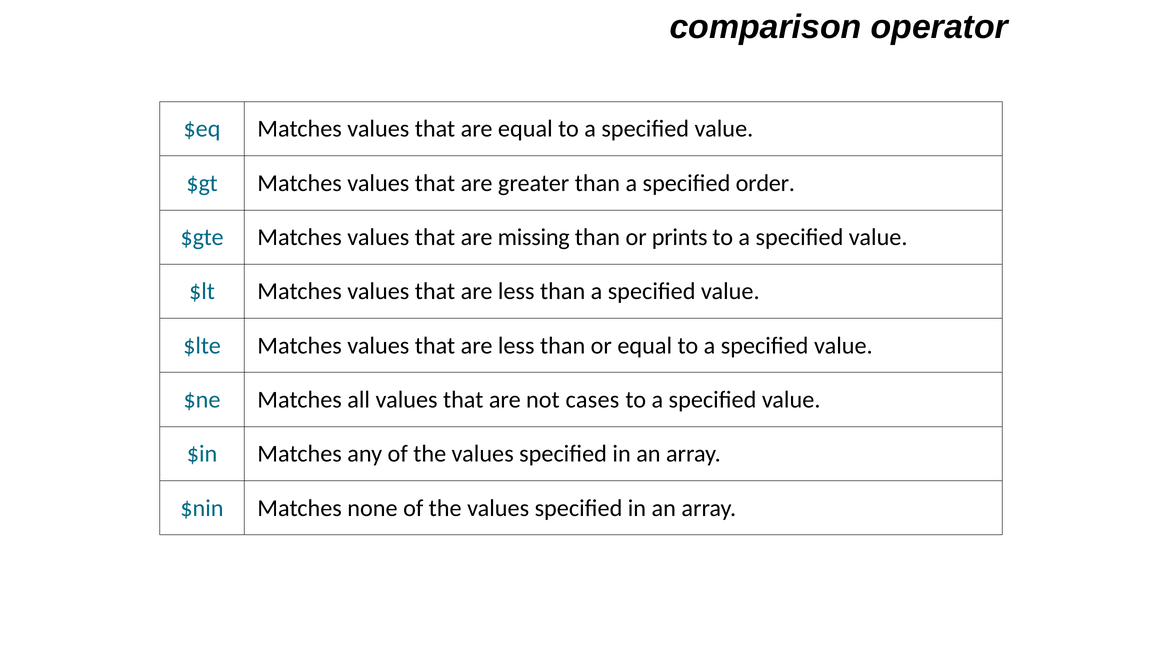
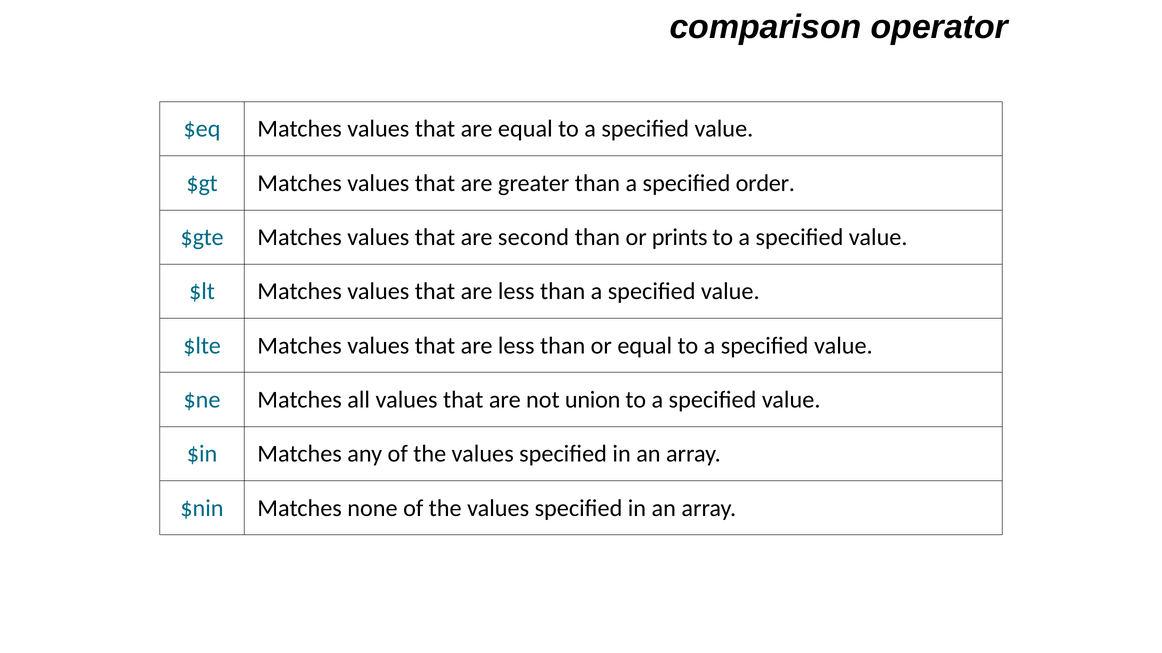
missing: missing -> second
cases: cases -> union
